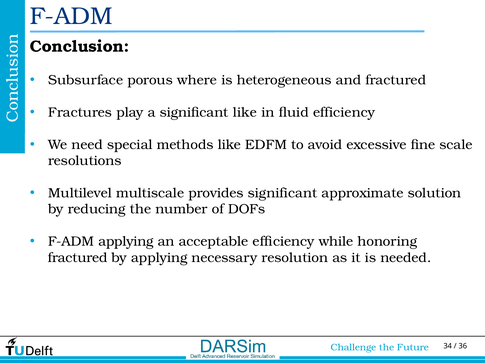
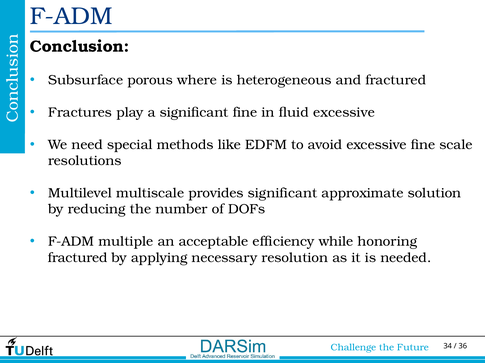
significant like: like -> fine
fluid efficiency: efficiency -> excessive
F-ADM applying: applying -> multiple
